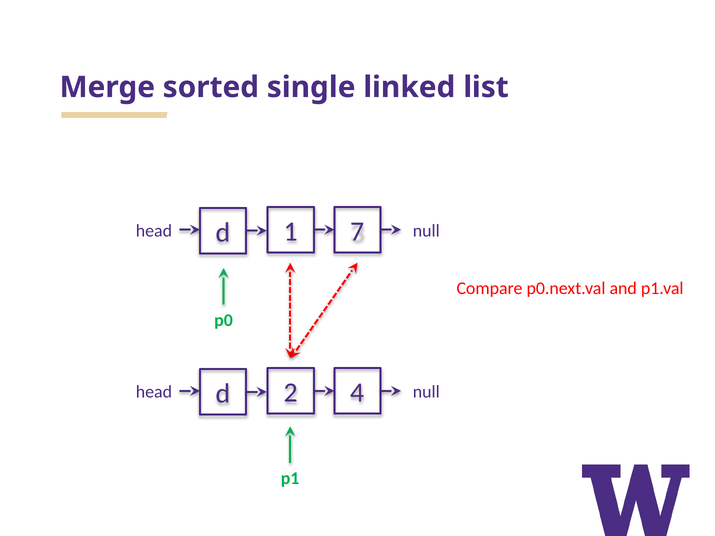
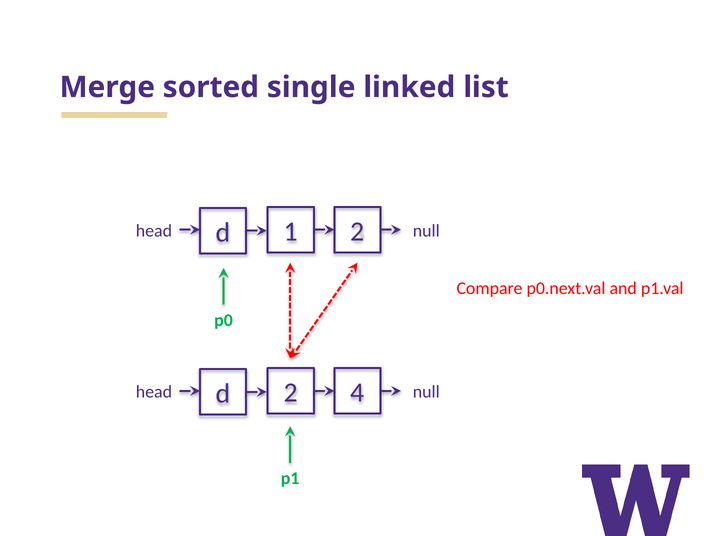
1 7: 7 -> 2
